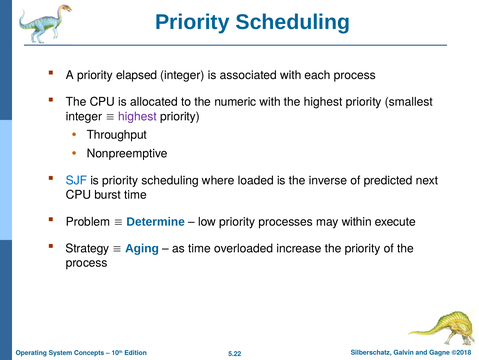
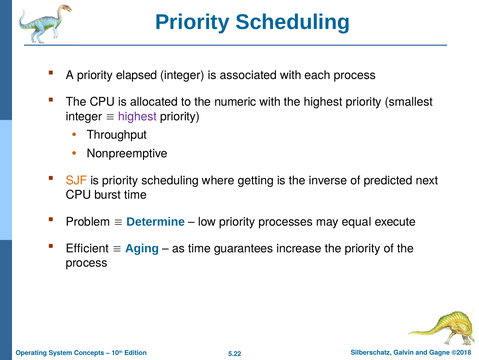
SJF colour: blue -> orange
loaded: loaded -> getting
within: within -> equal
Strategy: Strategy -> Efficient
overloaded: overloaded -> guarantees
